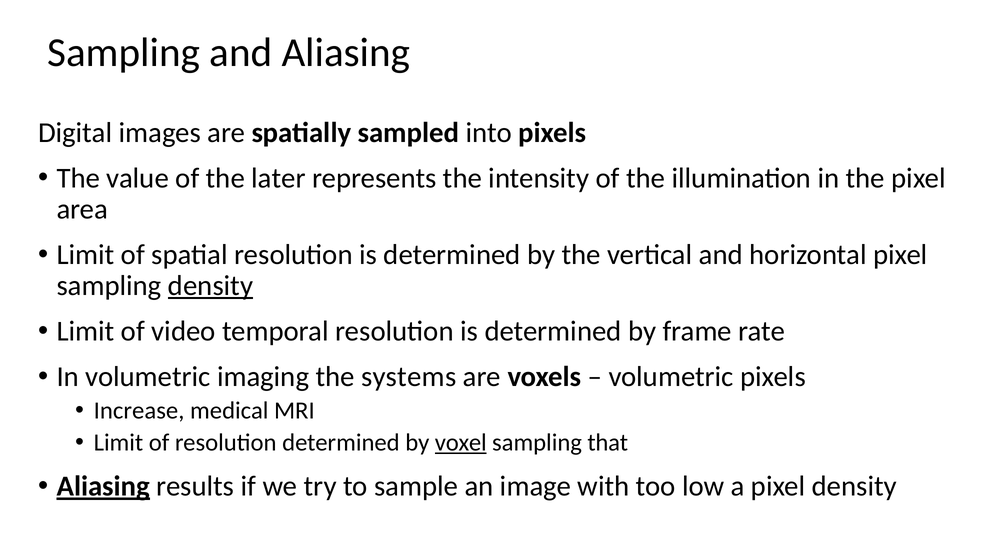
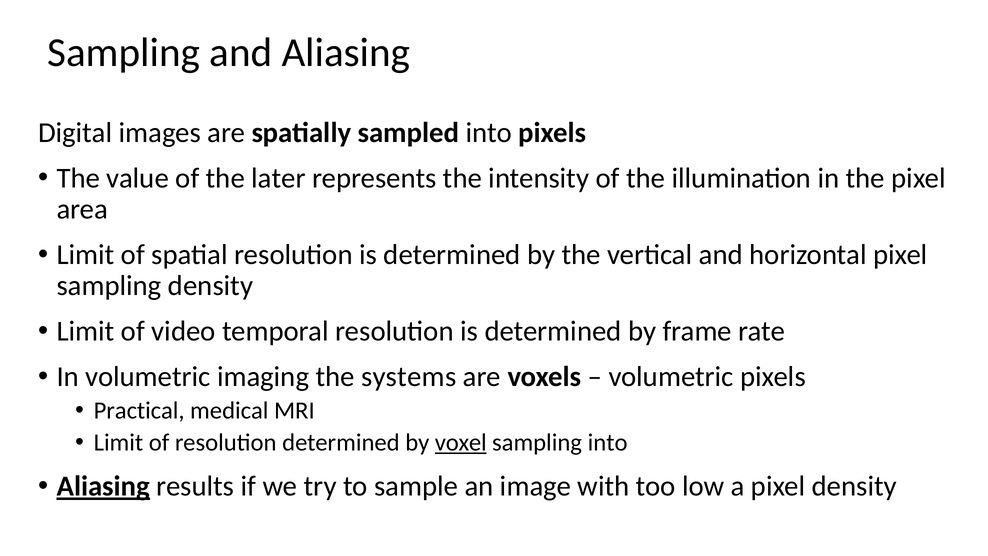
density at (211, 286) underline: present -> none
Increase: Increase -> Practical
sampling that: that -> into
